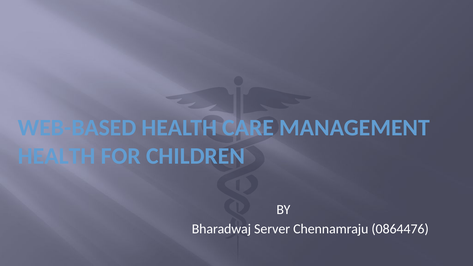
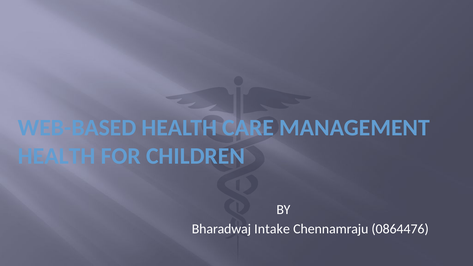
Server: Server -> Intake
